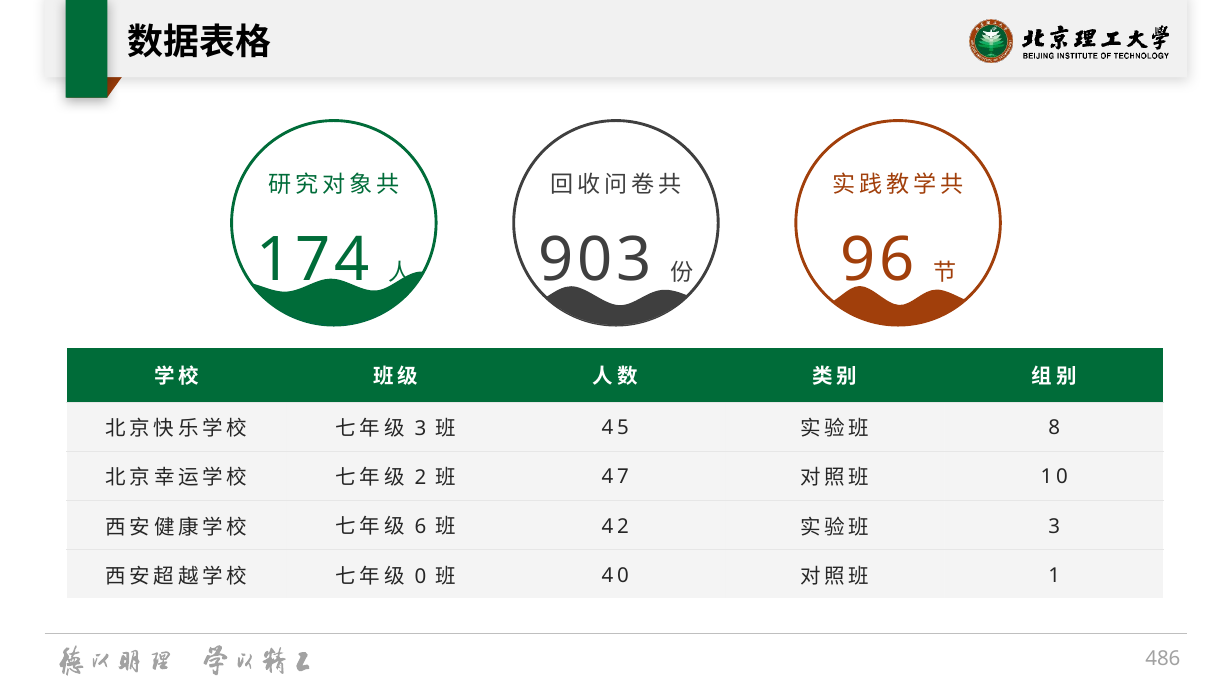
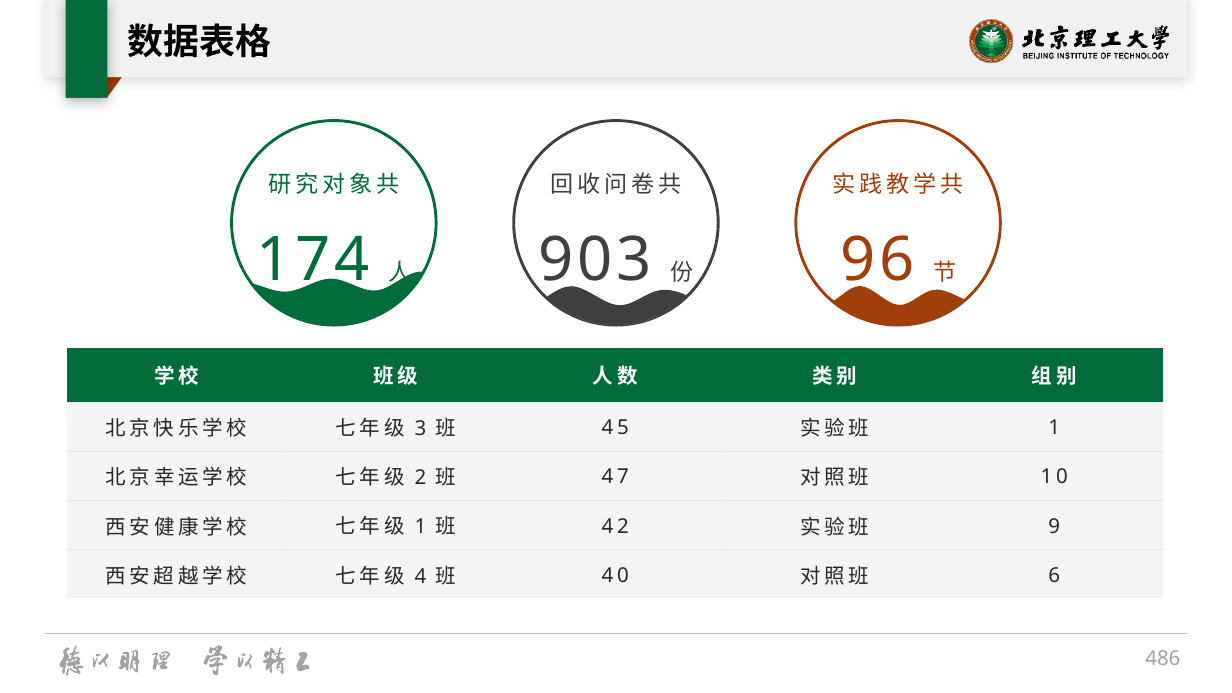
8 at (1054, 428): 8 -> 1
6 at (420, 527): 6 -> 1
3 at (1054, 526): 3 -> 9
0: 0 -> 4
1: 1 -> 6
